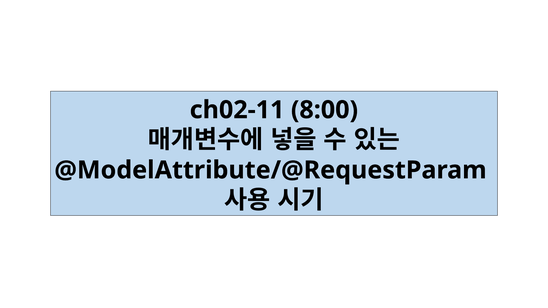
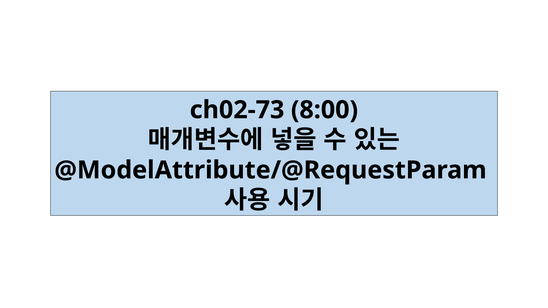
ch02-11: ch02-11 -> ch02-73
